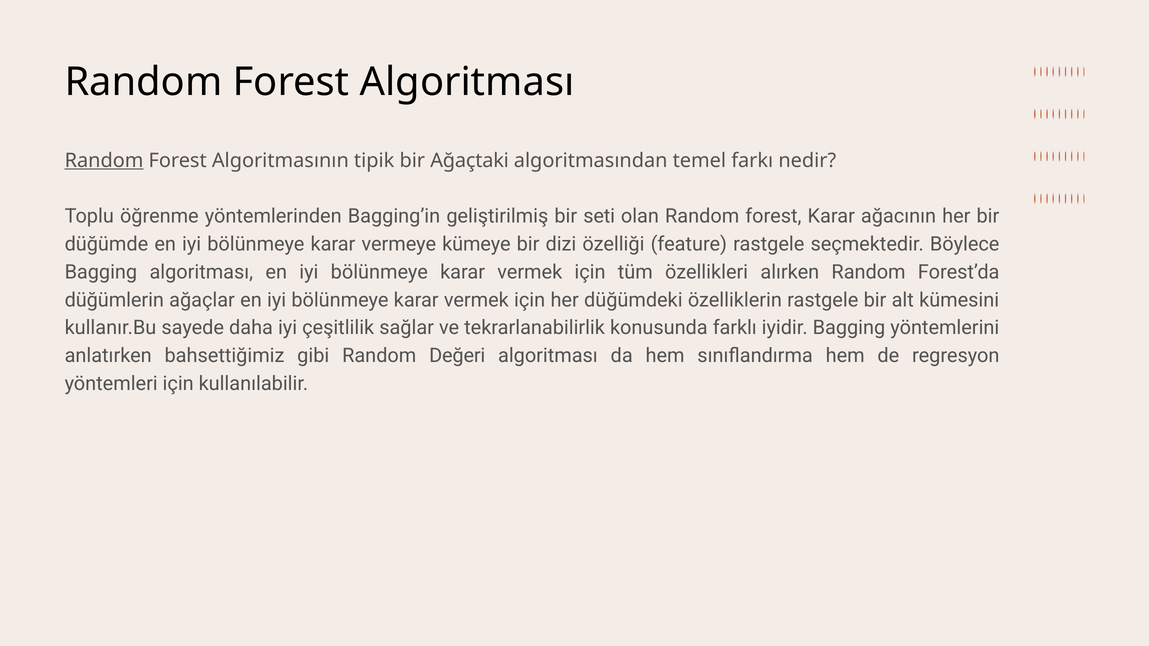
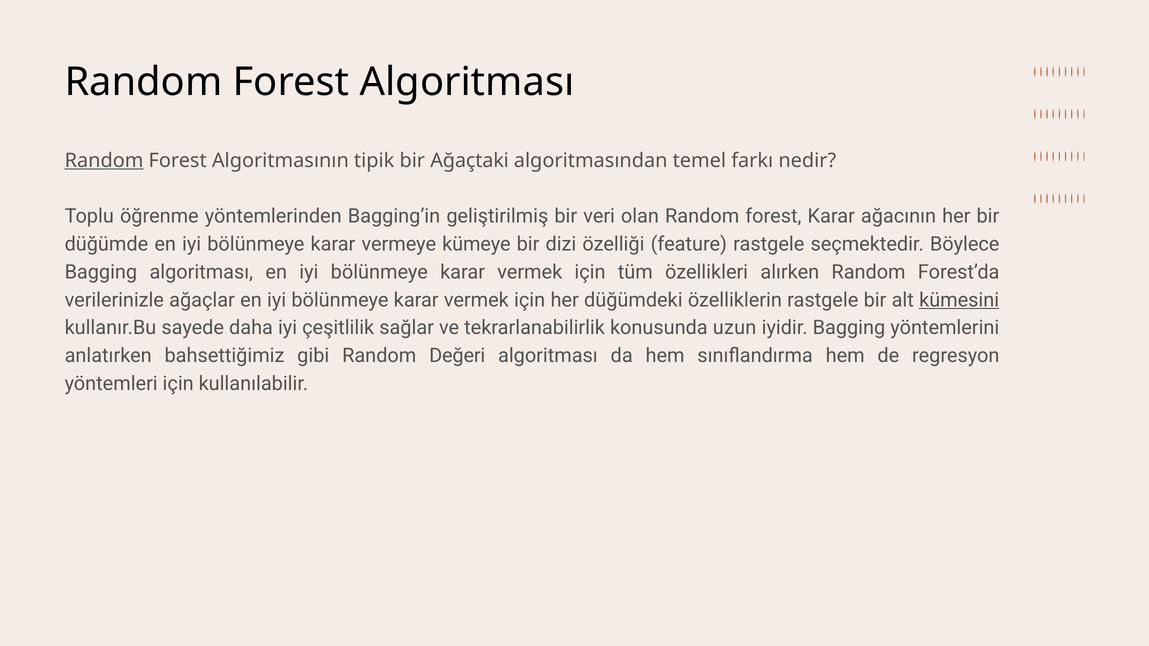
seti: seti -> veri
düğümlerin: düğümlerin -> verilerinizle
kümesini underline: none -> present
farklı: farklı -> uzun
